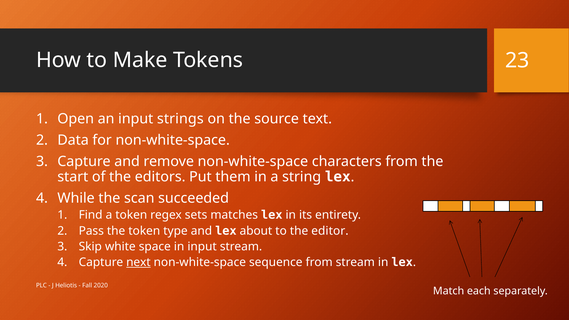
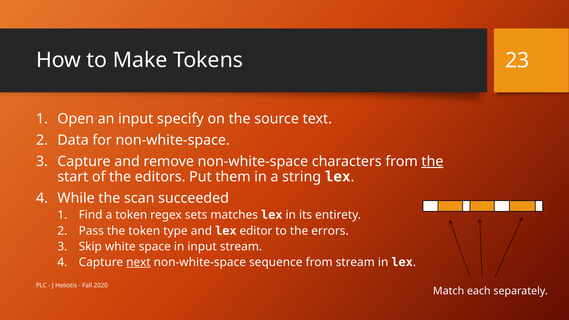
strings: strings -> specify
the at (432, 161) underline: none -> present
about: about -> editor
editor: editor -> errors
